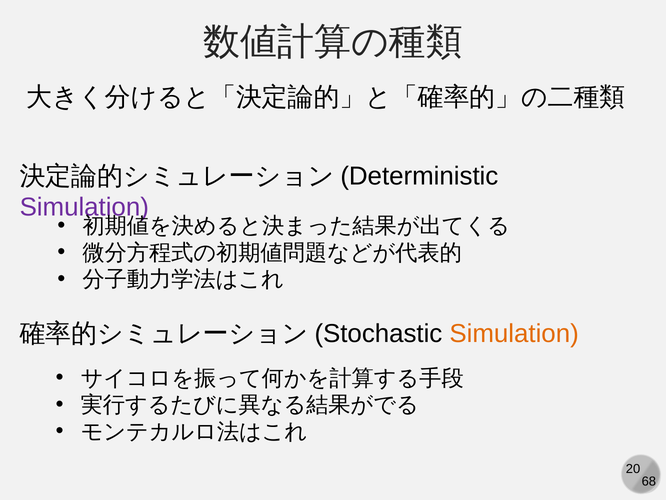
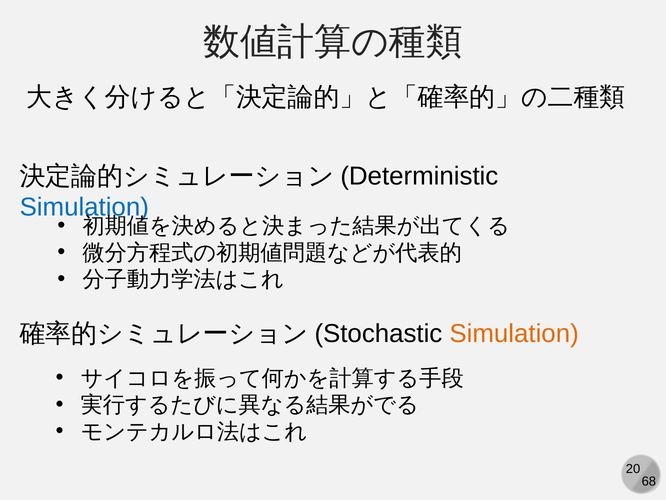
Simulation at (84, 207) colour: purple -> blue
